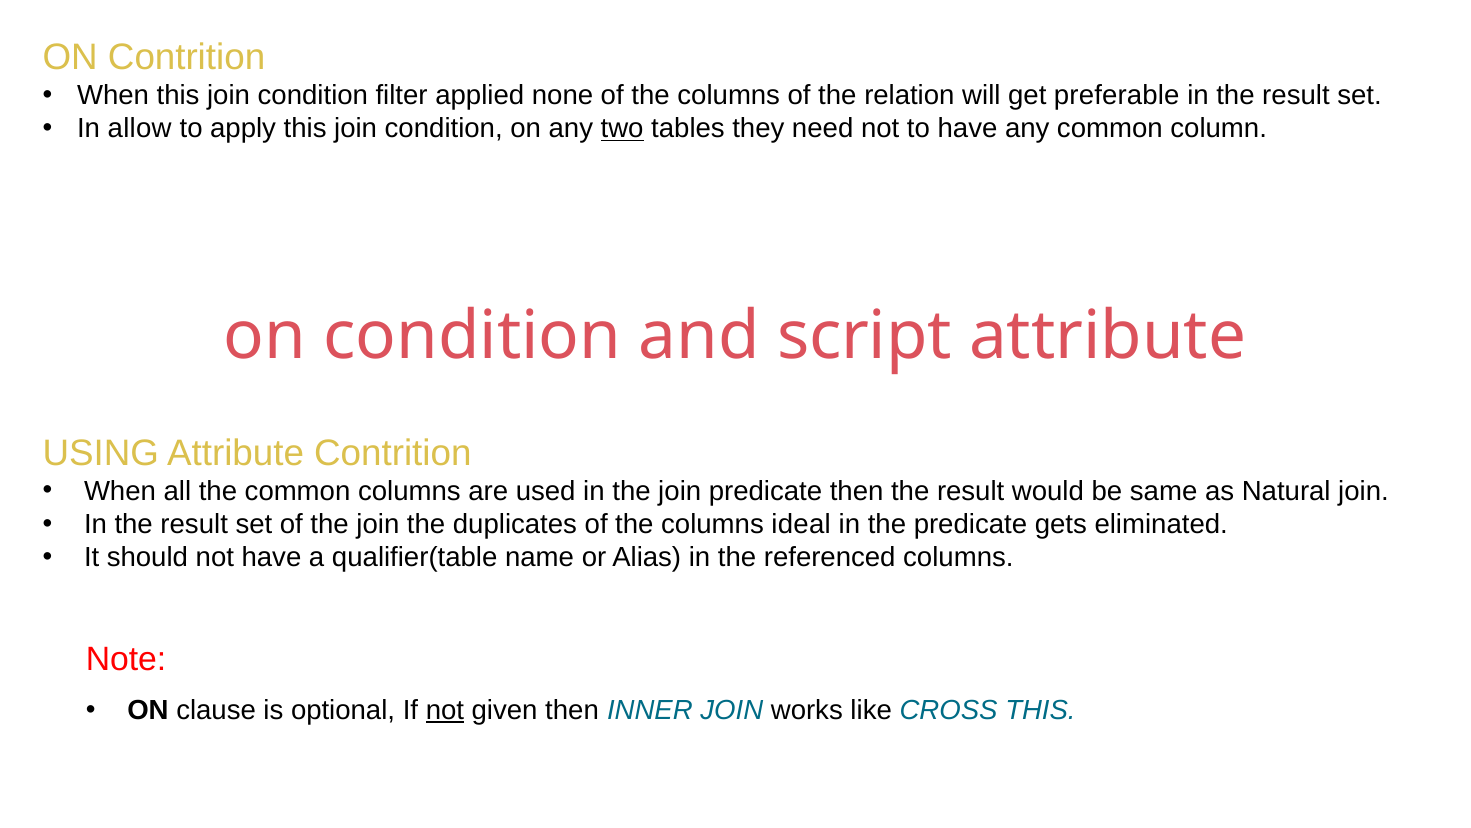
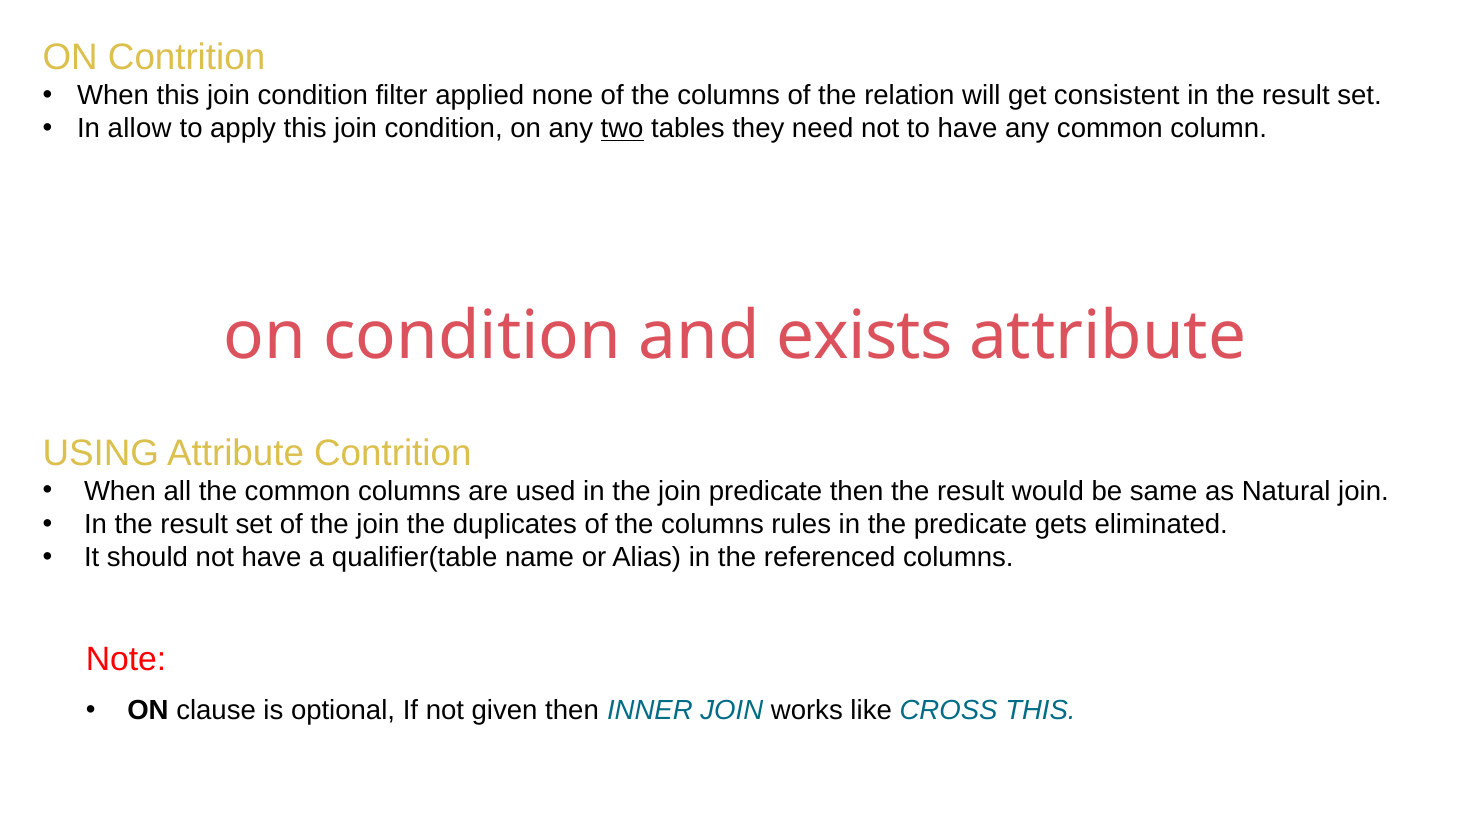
preferable: preferable -> consistent
script: script -> exists
ideal: ideal -> rules
not at (445, 710) underline: present -> none
